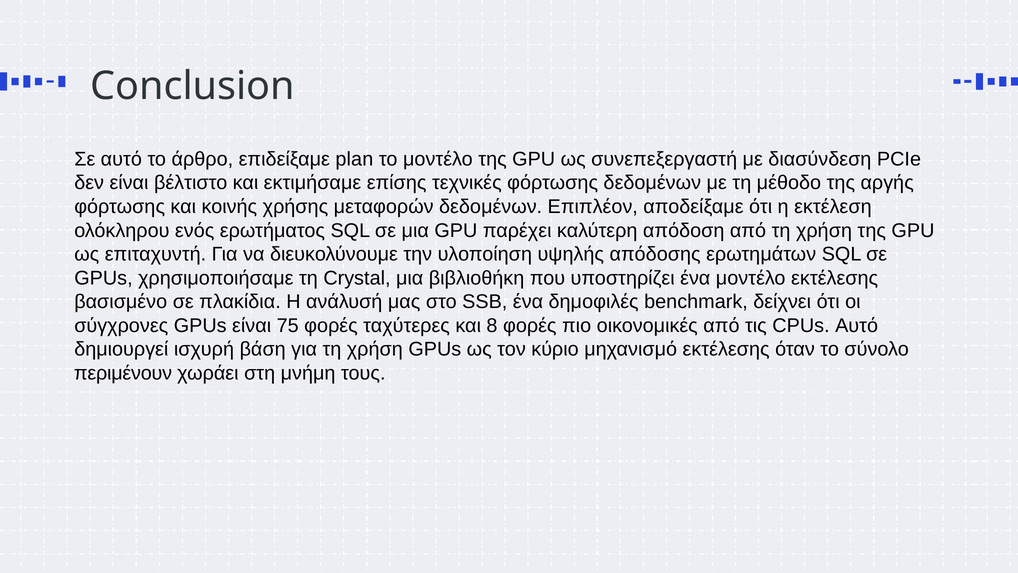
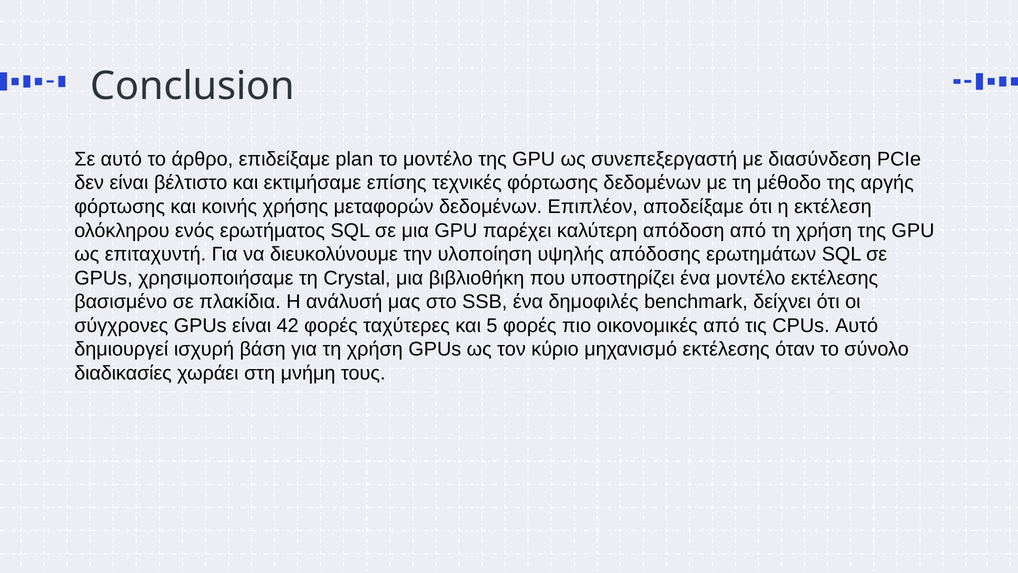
75: 75 -> 42
8: 8 -> 5
περιμένουν: περιμένουν -> διαδικασίες
